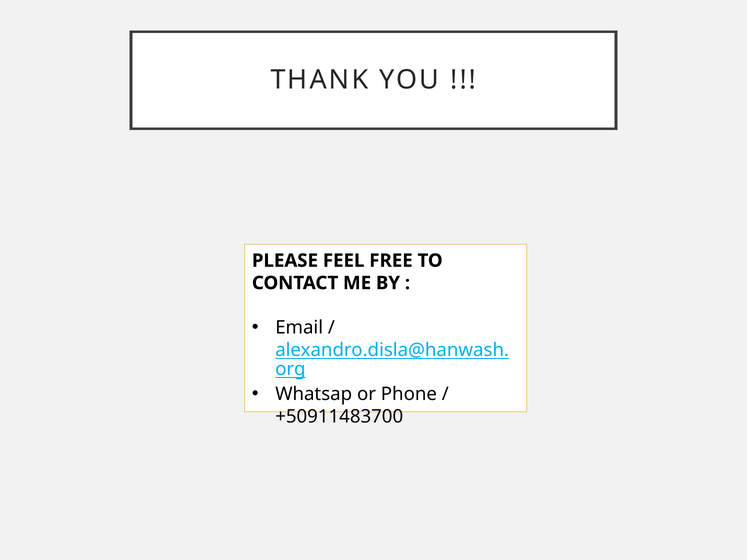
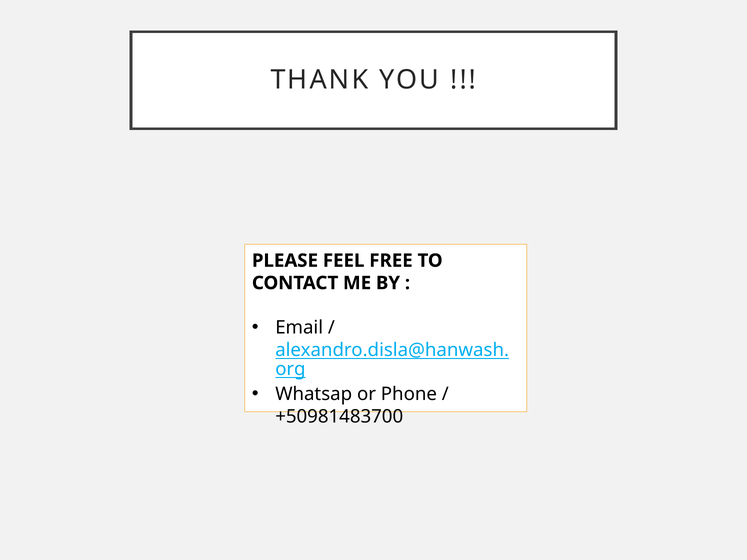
+50911483700: +50911483700 -> +50981483700
